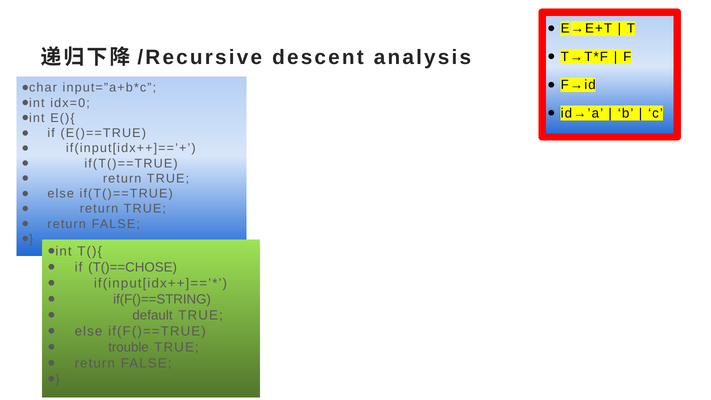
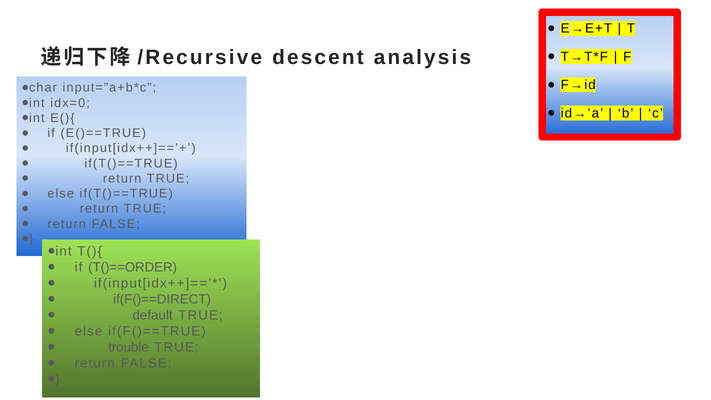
T()==CHOSE: T()==CHOSE -> T()==ORDER
if(F()==STRING: if(F()==STRING -> if(F()==DIRECT
